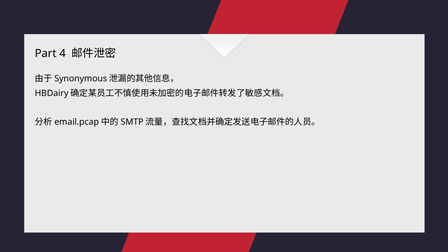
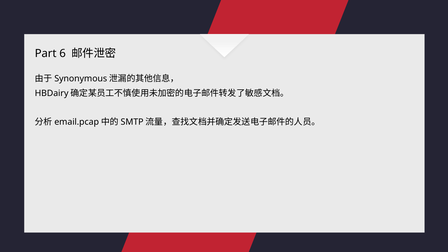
4: 4 -> 6
